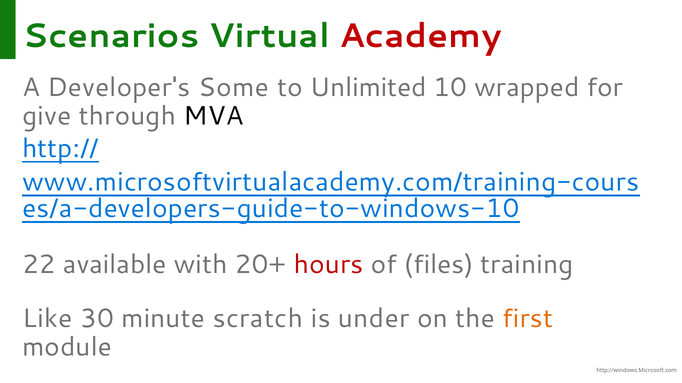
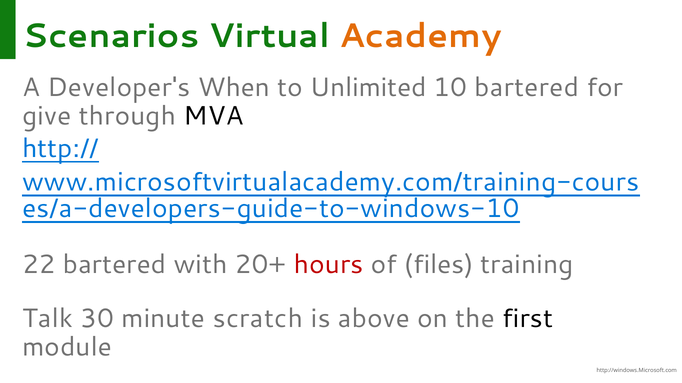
Academy colour: red -> orange
Some: Some -> When
10 wrapped: wrapped -> bartered
22 available: available -> bartered
Like: Like -> Talk
under: under -> above
first colour: orange -> black
